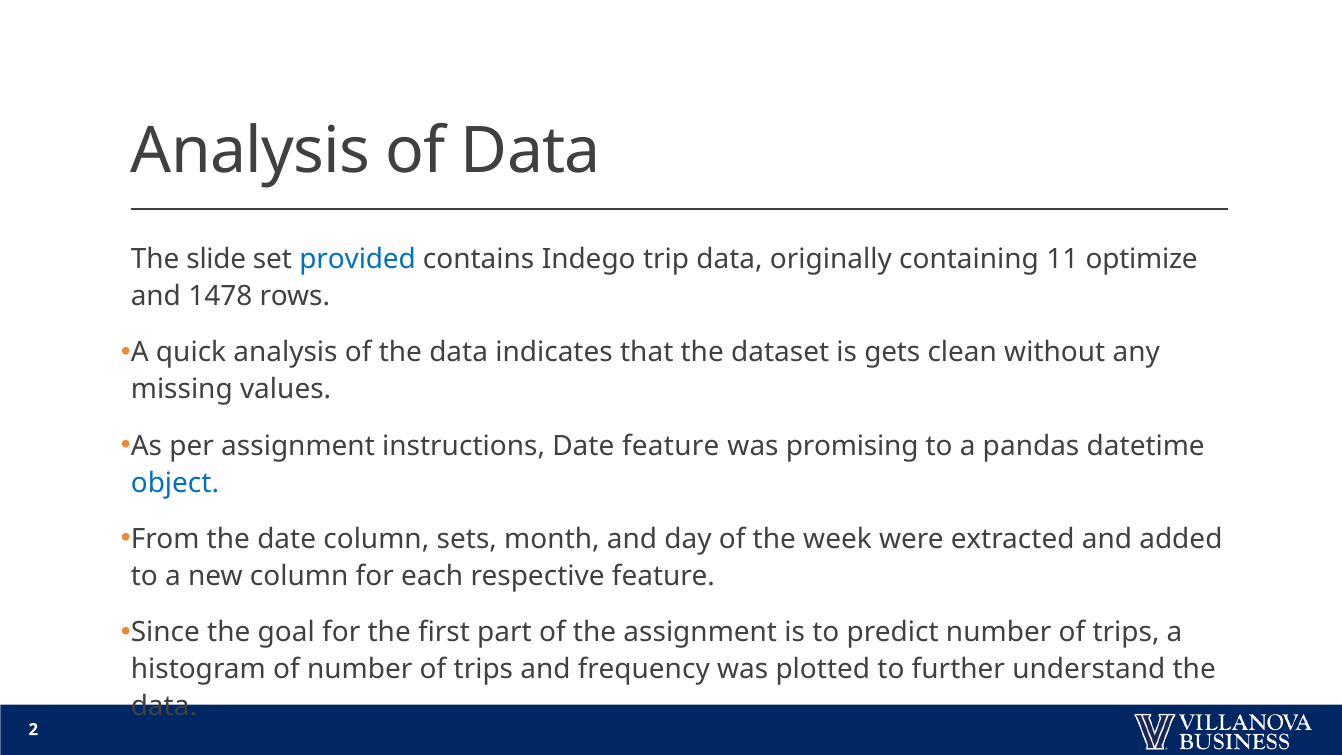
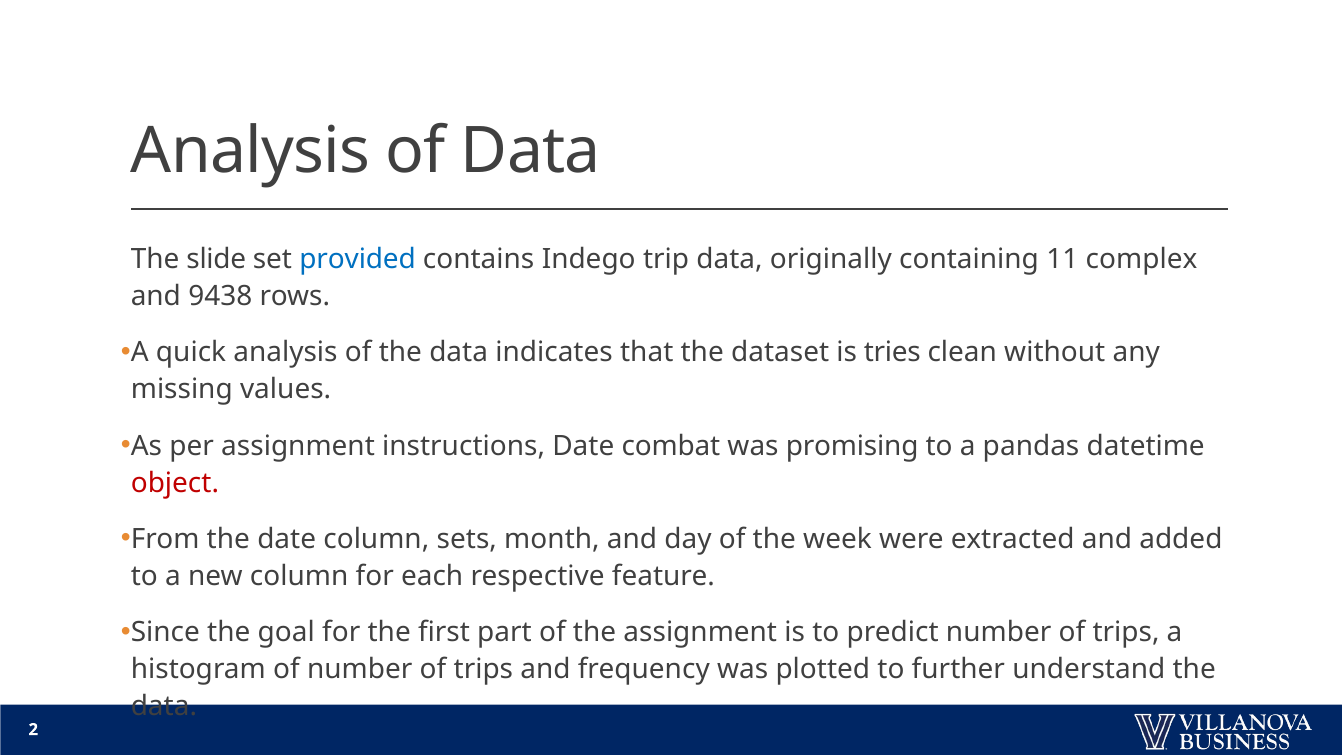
optimize: optimize -> complex
1478: 1478 -> 9438
gets: gets -> tries
Date feature: feature -> combat
object colour: blue -> red
